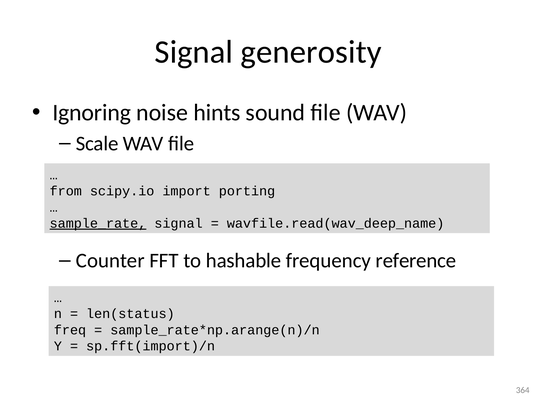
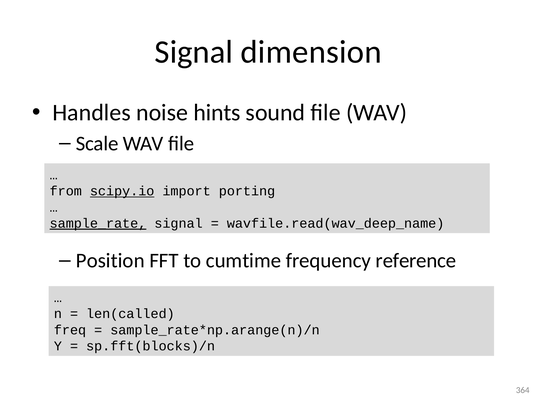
generosity: generosity -> dimension
Ignoring: Ignoring -> Handles
scipy.io underline: none -> present
Counter: Counter -> Position
hashable: hashable -> cumtime
len(status: len(status -> len(called
sp.fft(import)/n: sp.fft(import)/n -> sp.fft(blocks)/n
